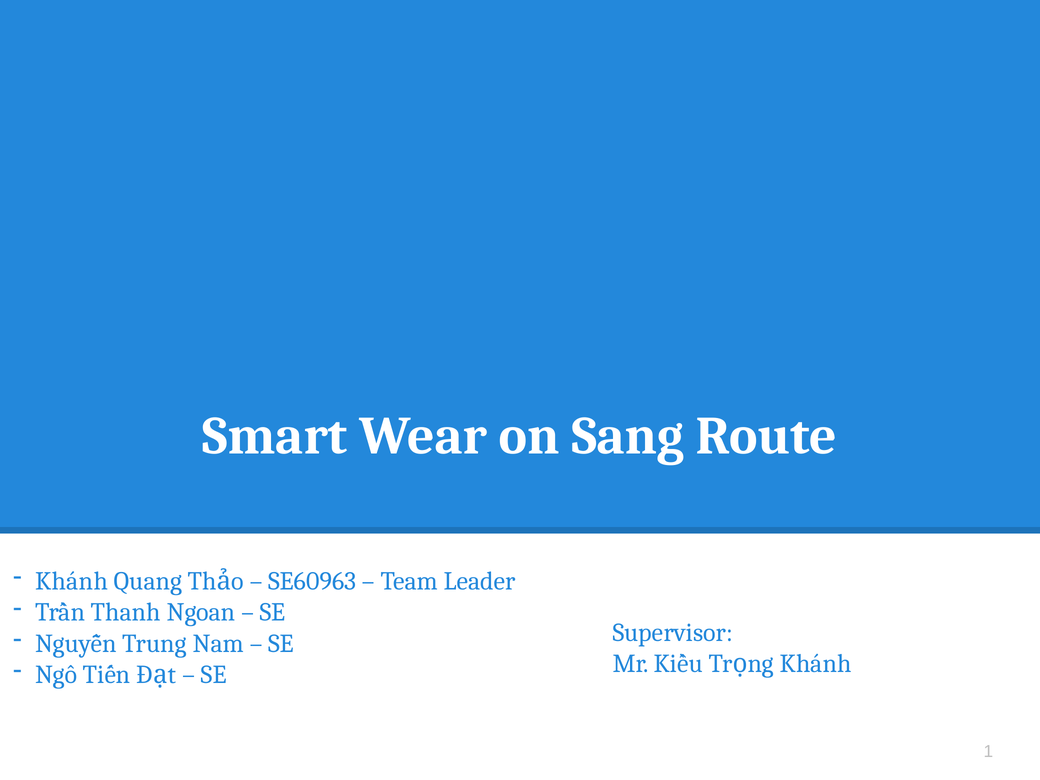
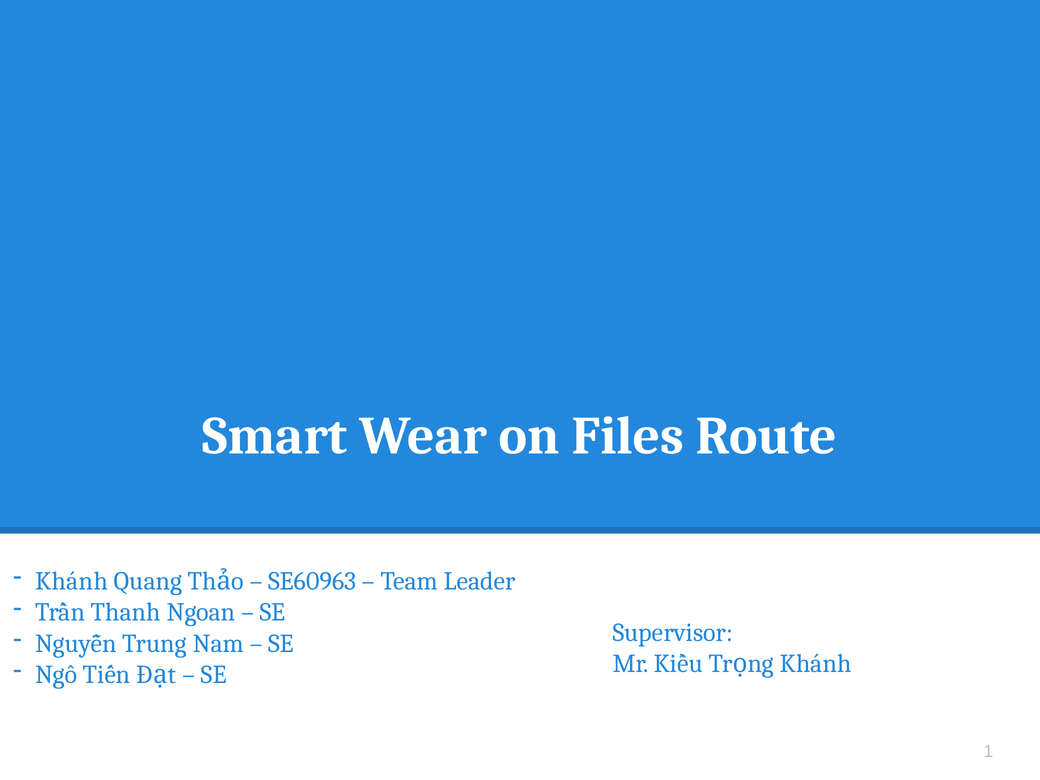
Sang: Sang -> Files
